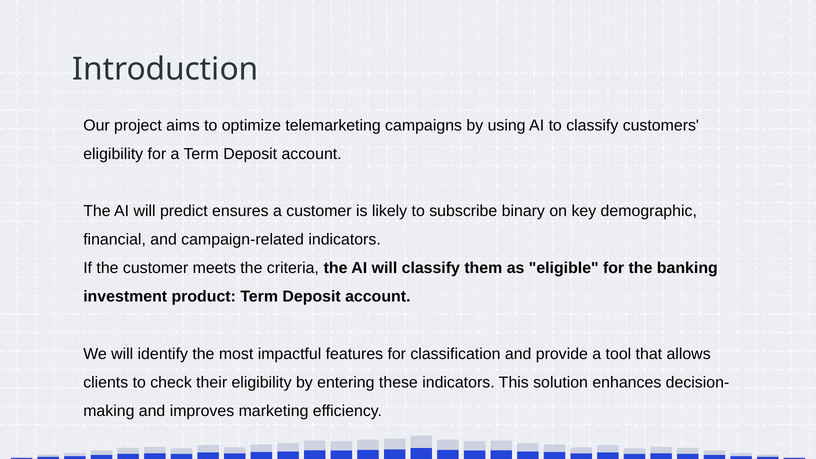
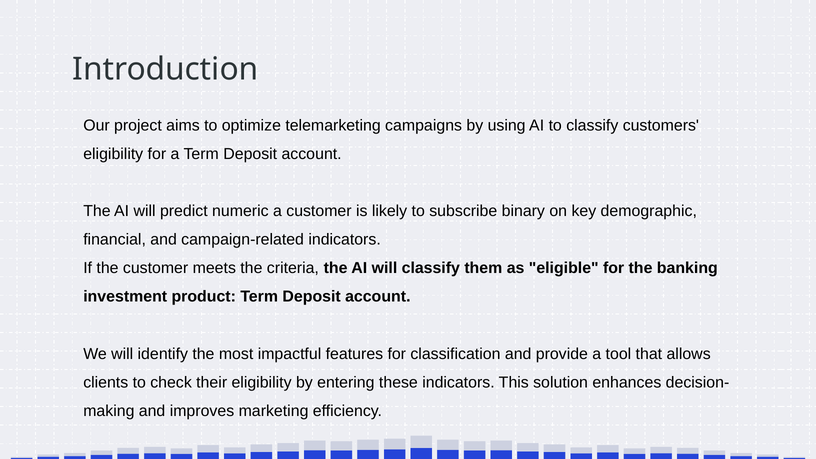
ensures: ensures -> numeric
